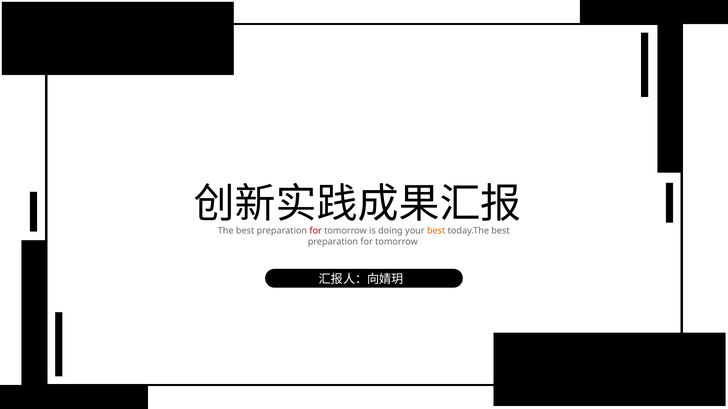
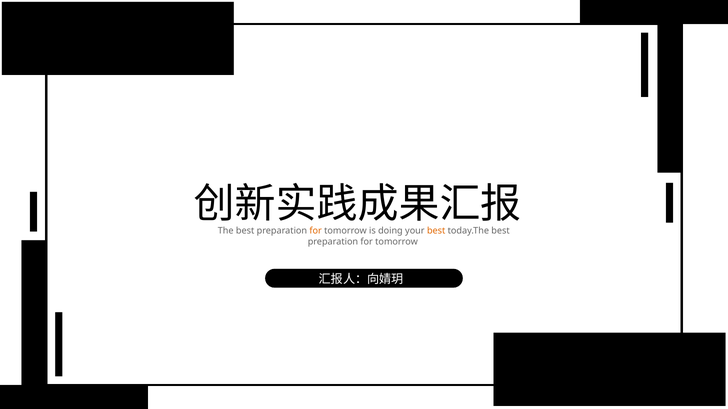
for at (316, 231) colour: red -> orange
